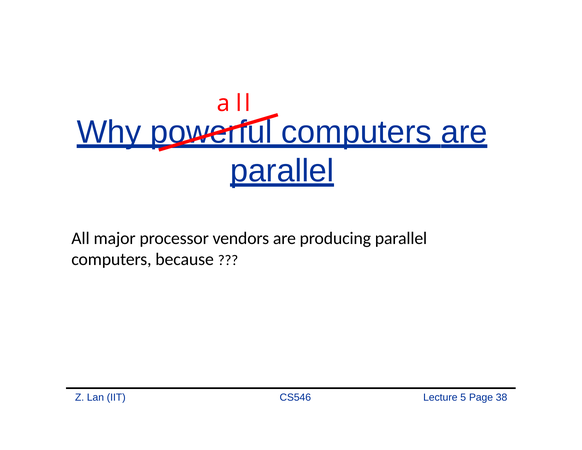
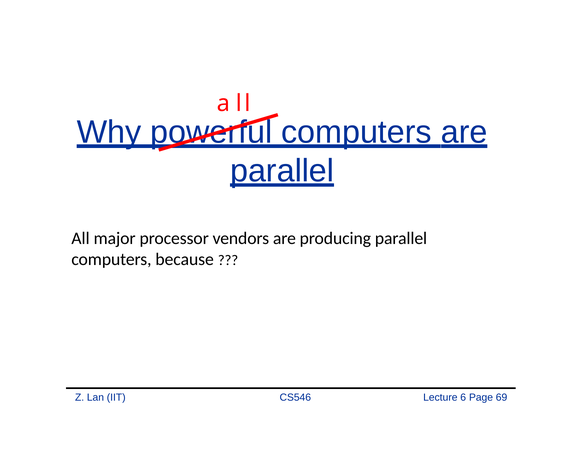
5: 5 -> 6
38: 38 -> 69
